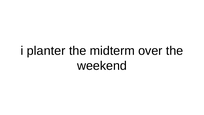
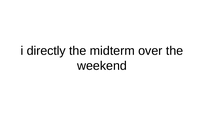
planter: planter -> directly
